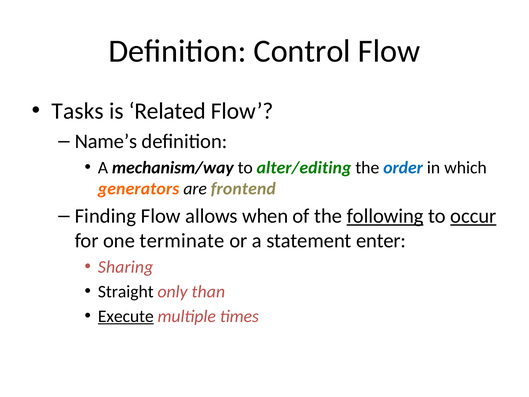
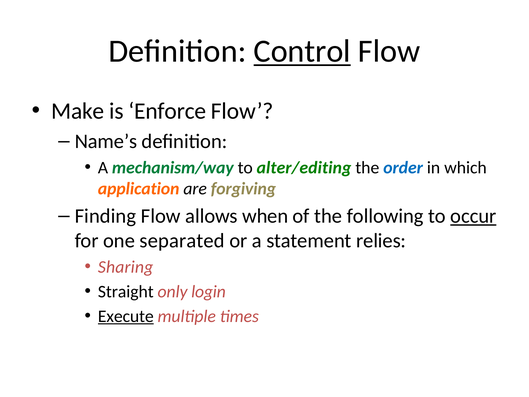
Control underline: none -> present
Tasks: Tasks -> Make
Related: Related -> Enforce
mechanism/way colour: black -> green
generators: generators -> application
frontend: frontend -> forgiving
following underline: present -> none
terminate: terminate -> separated
enter: enter -> relies
than: than -> login
